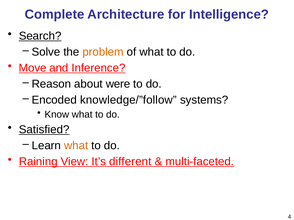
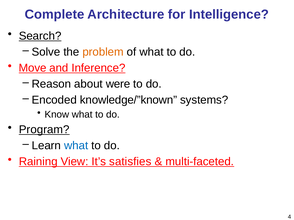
knowledge/”follow: knowledge/”follow -> knowledge/”known
Satisfied: Satisfied -> Program
what at (76, 146) colour: orange -> blue
different: different -> satisfies
